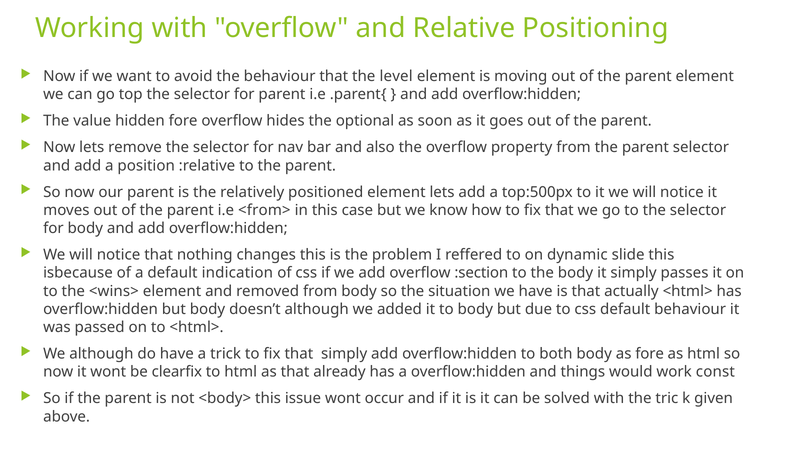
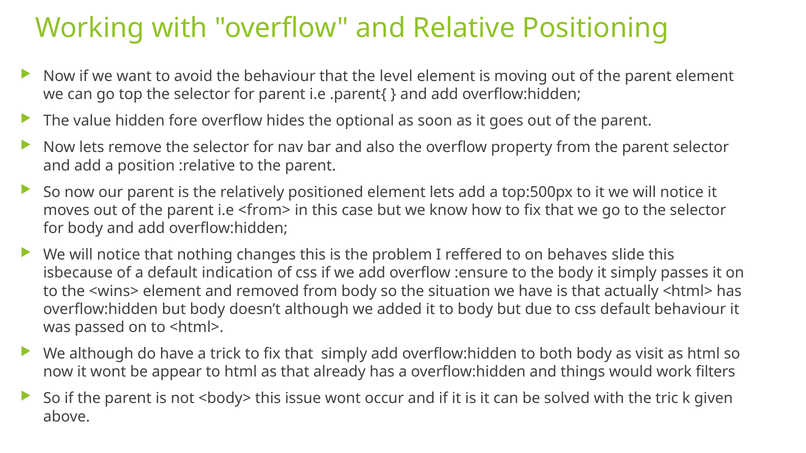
dynamic: dynamic -> behaves
:section: :section -> :ensure
as fore: fore -> visit
clearfix: clearfix -> appear
const: const -> filters
